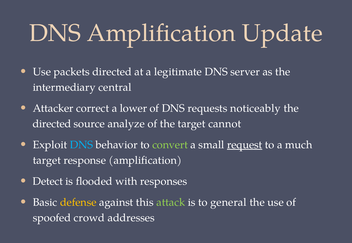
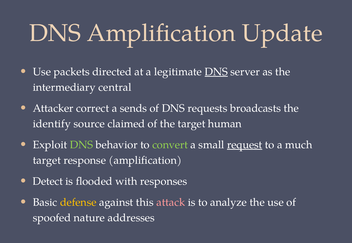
DNS at (216, 72) underline: none -> present
lower: lower -> sends
noticeably: noticeably -> broadcasts
directed at (52, 124): directed -> identify
analyze: analyze -> claimed
cannot: cannot -> human
DNS at (81, 145) colour: light blue -> light green
attack colour: light green -> pink
general: general -> analyze
crowd: crowd -> nature
